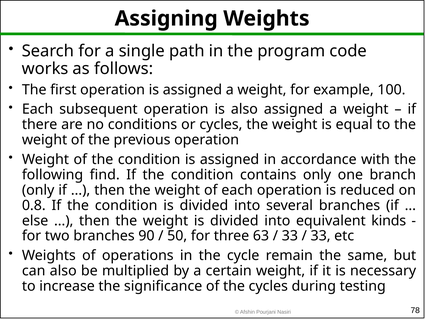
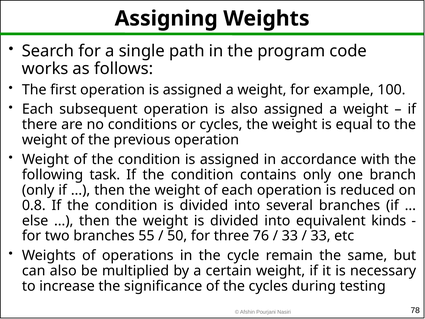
find: find -> task
90: 90 -> 55
63: 63 -> 76
